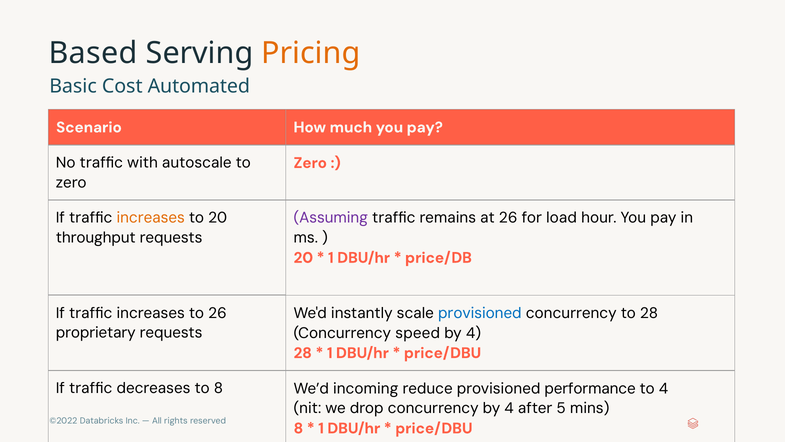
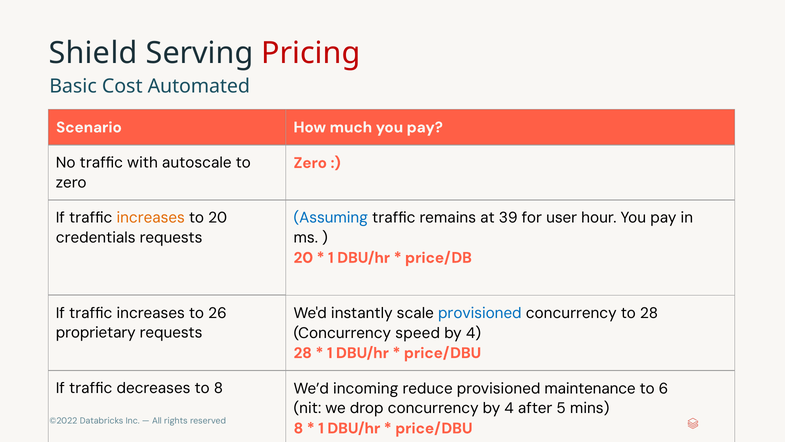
Based: Based -> Shield
Pricing colour: orange -> red
Assuming colour: purple -> blue
at 26: 26 -> 39
load: load -> user
throughput: throughput -> credentials
performance: performance -> maintenance
to 4: 4 -> 6
